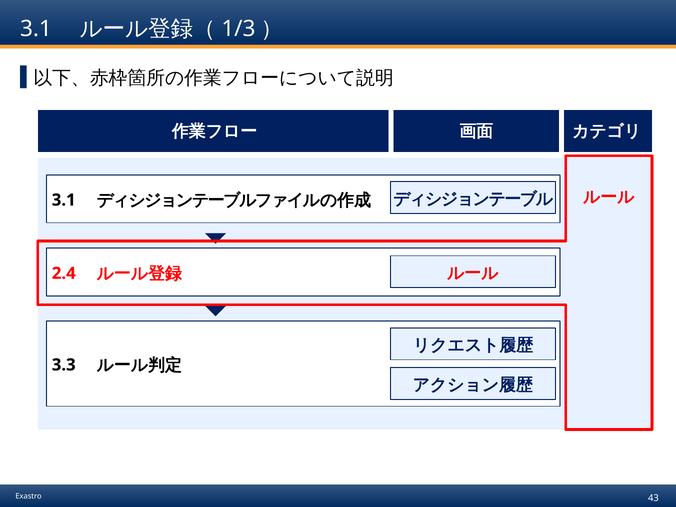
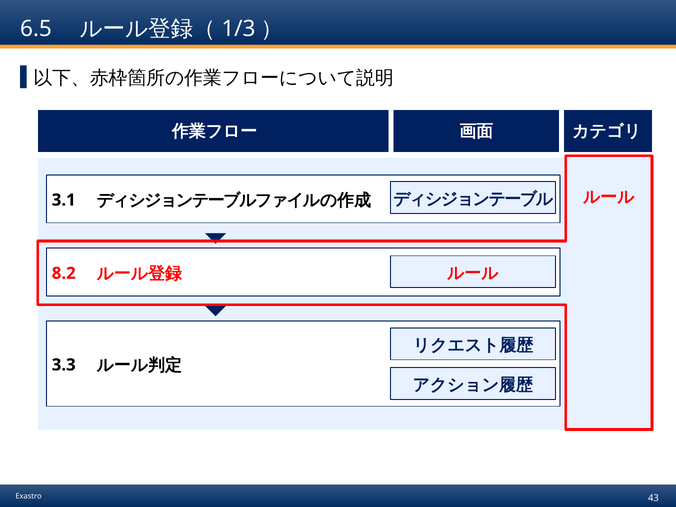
3.1 at (36, 29): 3.1 -> 6.5
2.4: 2.4 -> 8.2
